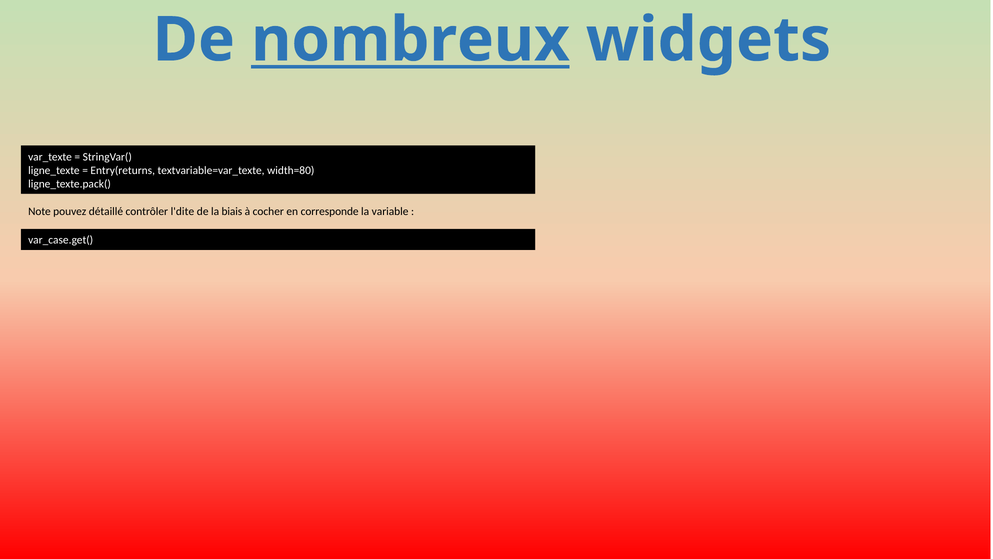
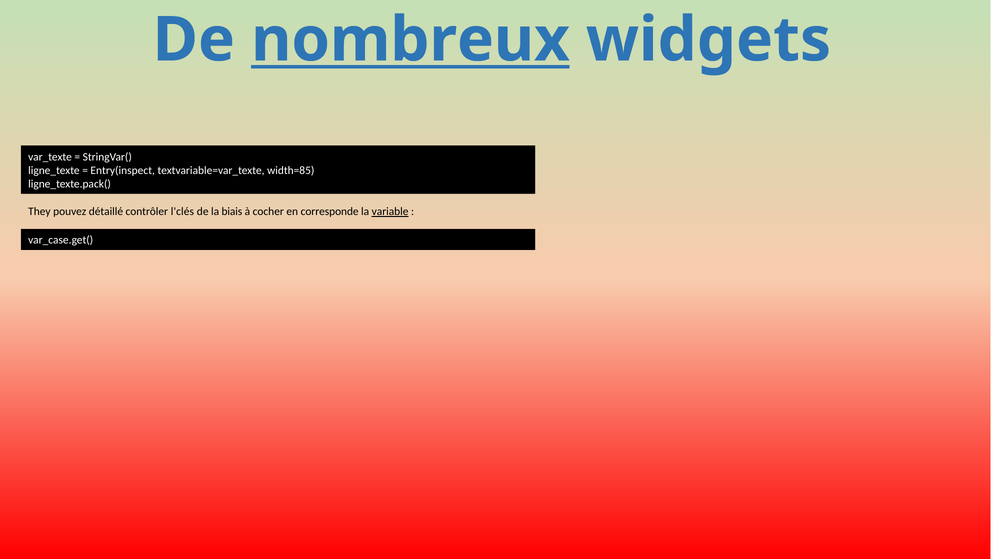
Entry(returns: Entry(returns -> Entry(inspect
width=80: width=80 -> width=85
Note: Note -> They
l'dite: l'dite -> l'clés
variable underline: none -> present
